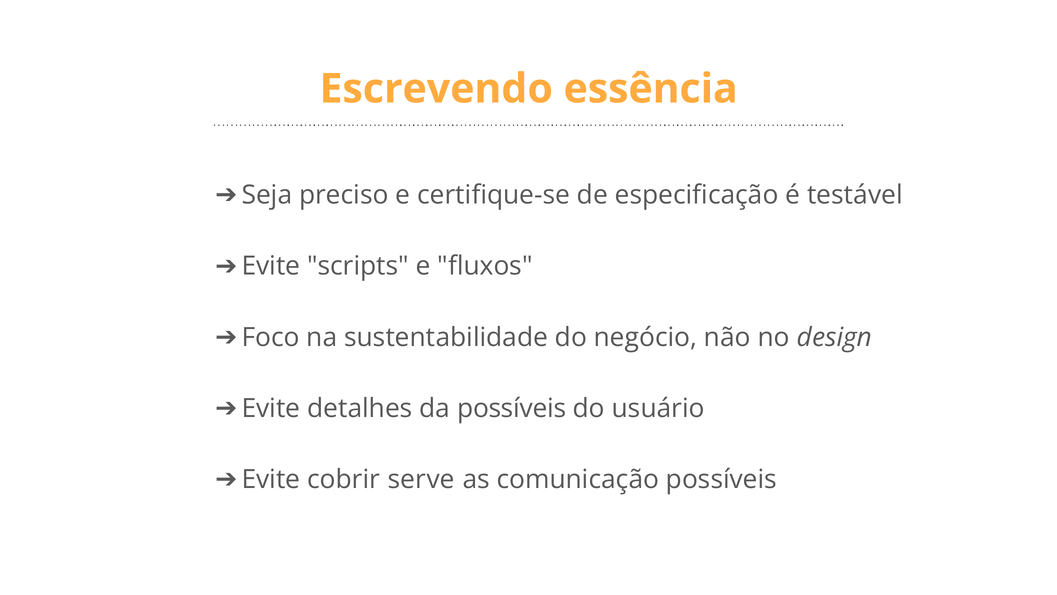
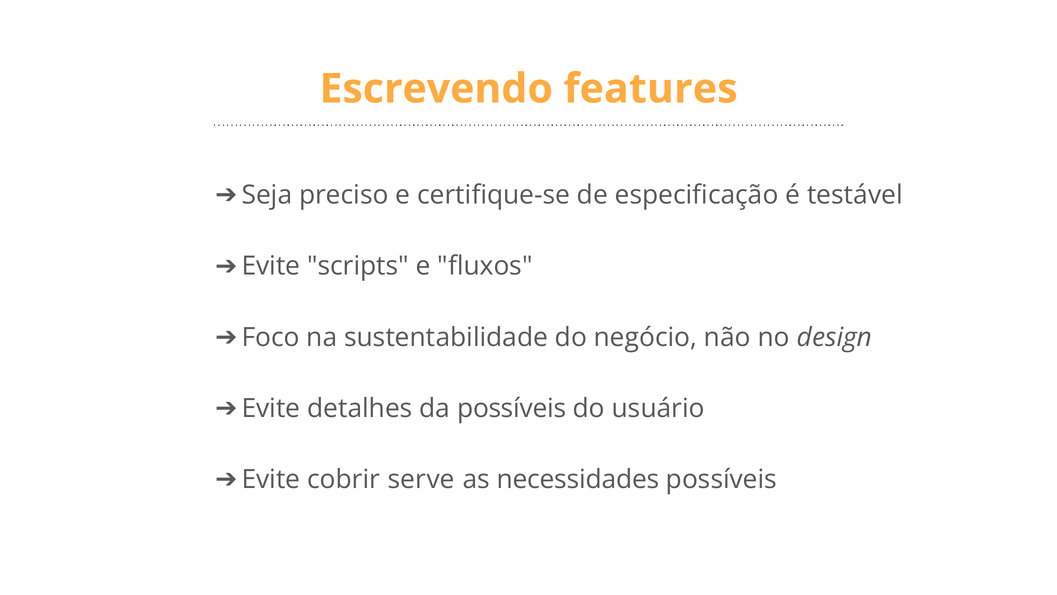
essência: essência -> features
comunicação: comunicação -> necessidades
